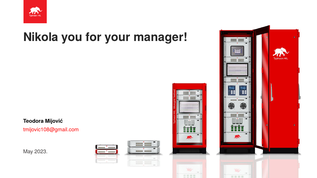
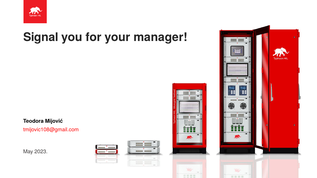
Nikola: Nikola -> Signal
